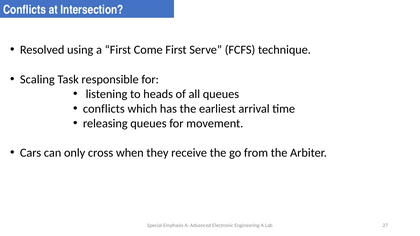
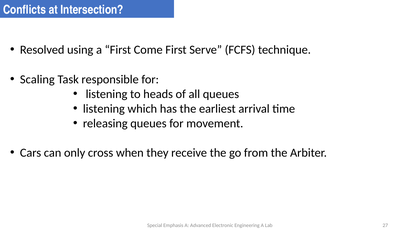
conflicts at (104, 109): conflicts -> listening
